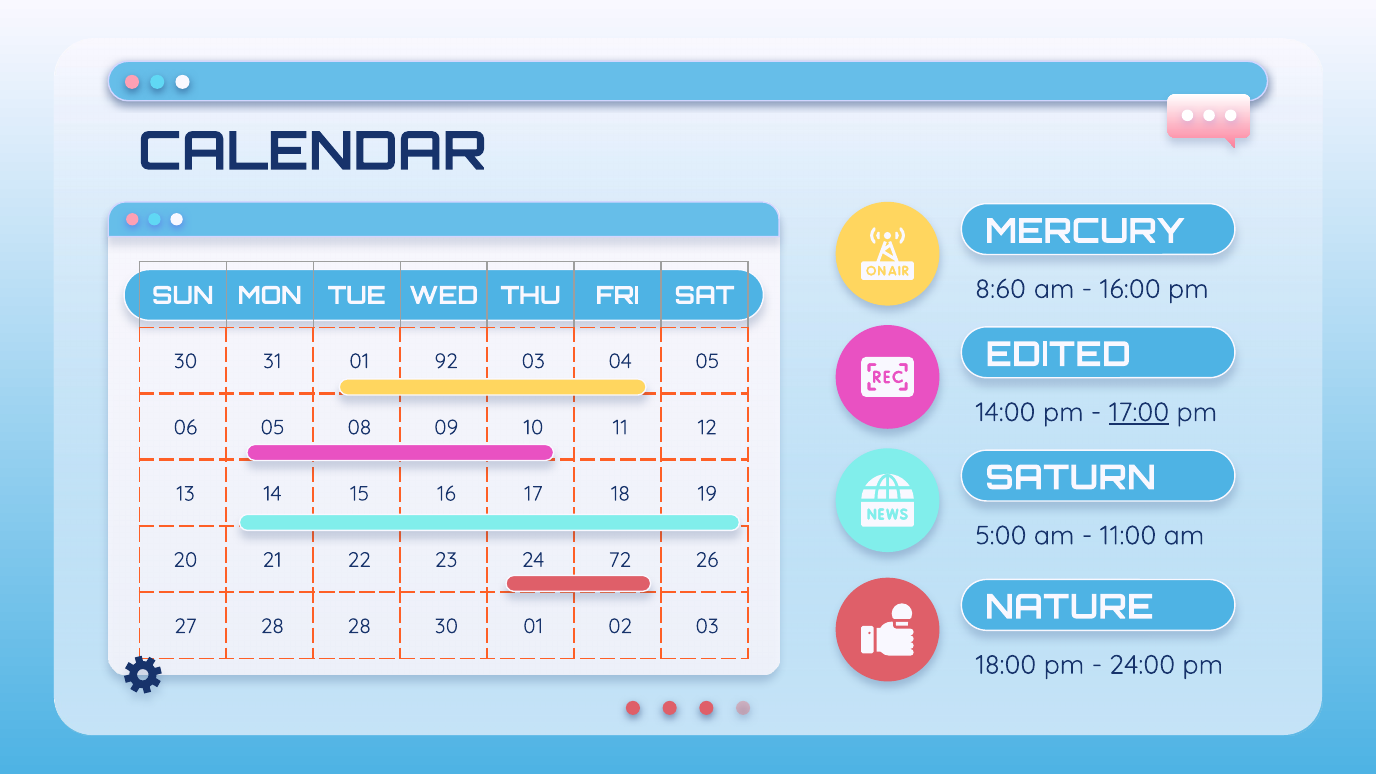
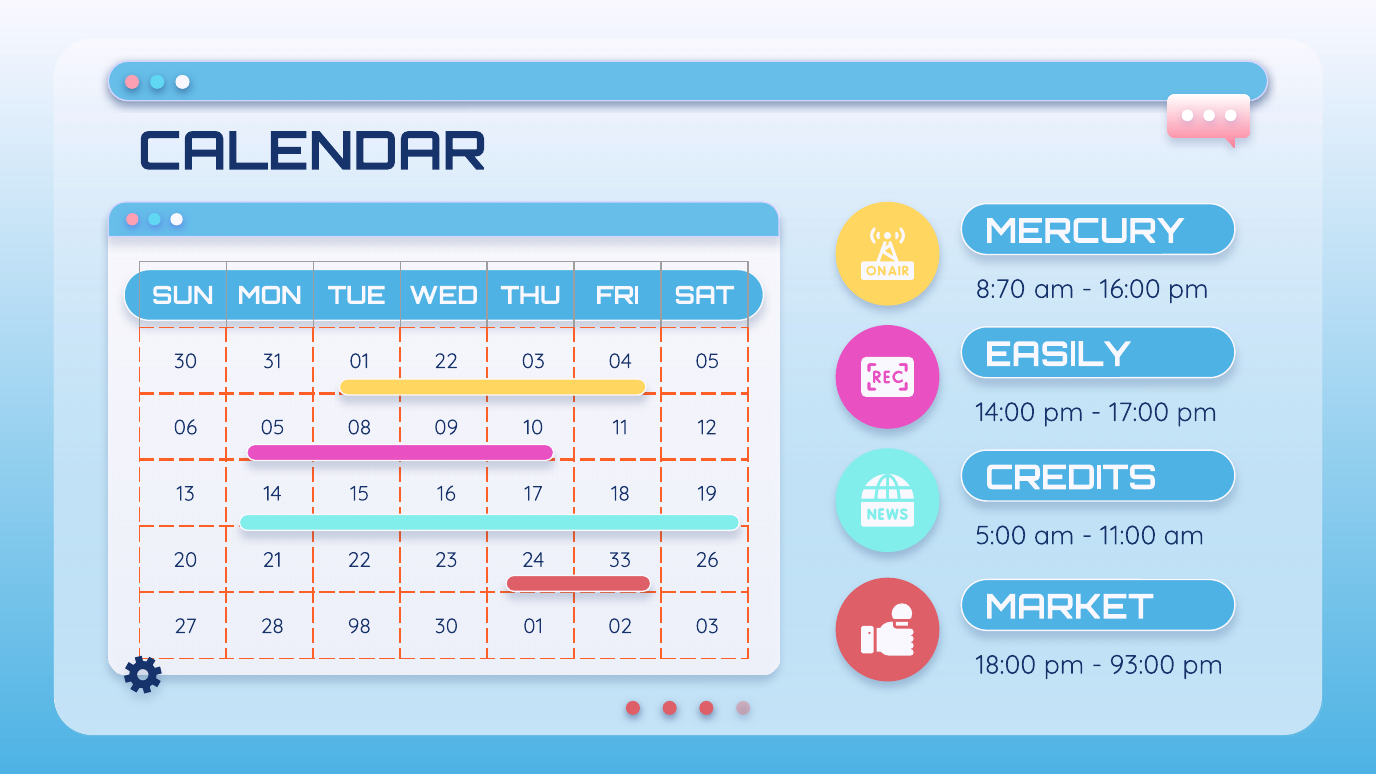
8:60: 8:60 -> 8:70
EDITED: EDITED -> EASILY
01 92: 92 -> 22
17:00 underline: present -> none
SATURN: SATURN -> CREDITS
72: 72 -> 33
NATURE: NATURE -> MARKET
28 28: 28 -> 98
24:00: 24:00 -> 93:00
